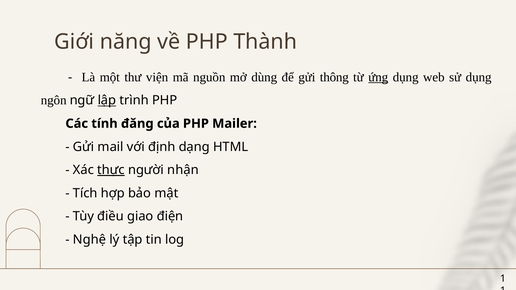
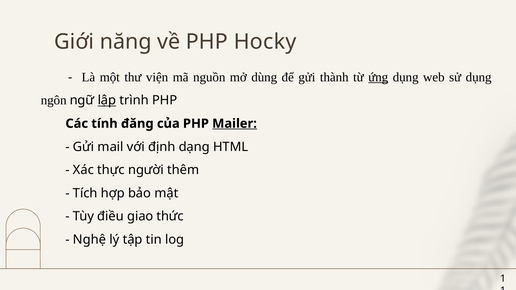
Thành: Thành -> Hocky
thông: thông -> thành
Mailer underline: none -> present
thực underline: present -> none
nhận: nhận -> thêm
điện: điện -> thức
